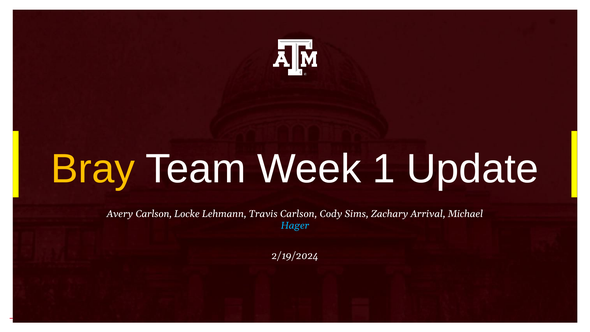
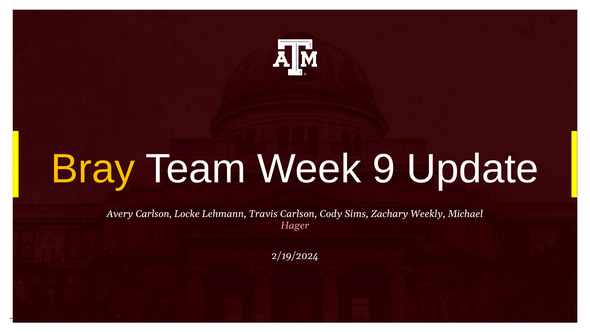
1: 1 -> 9
Arrival: Arrival -> Weekly
Hager colour: light blue -> pink
